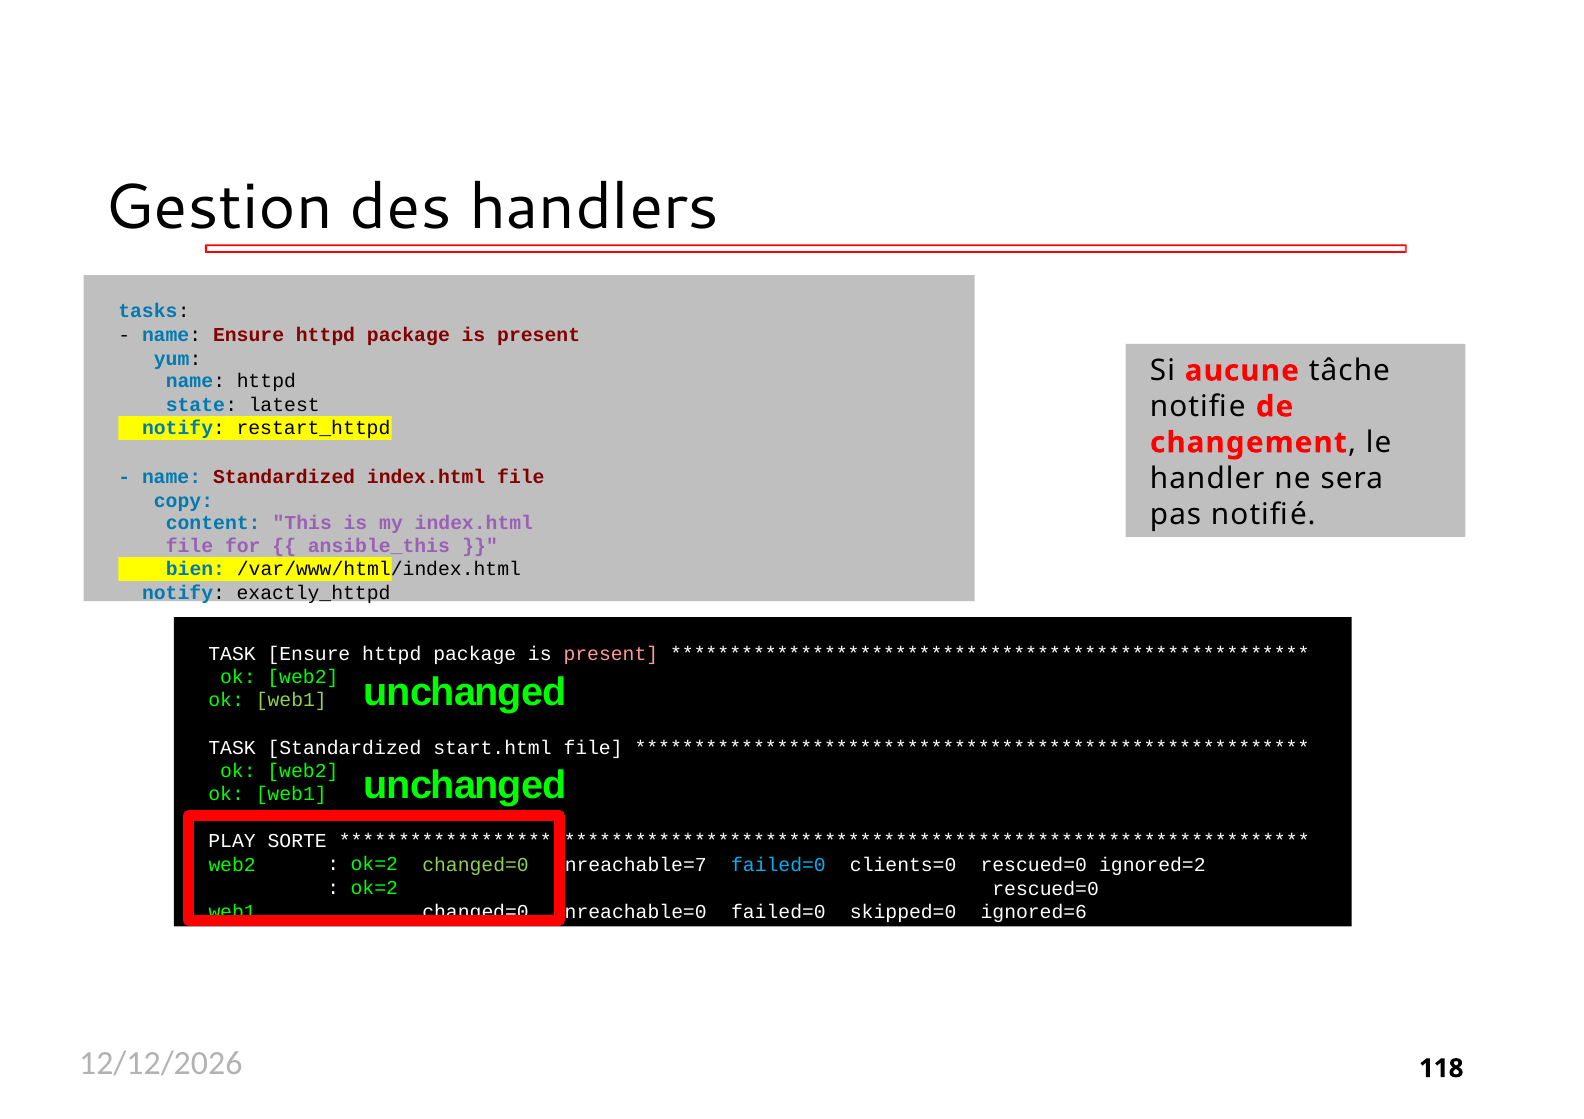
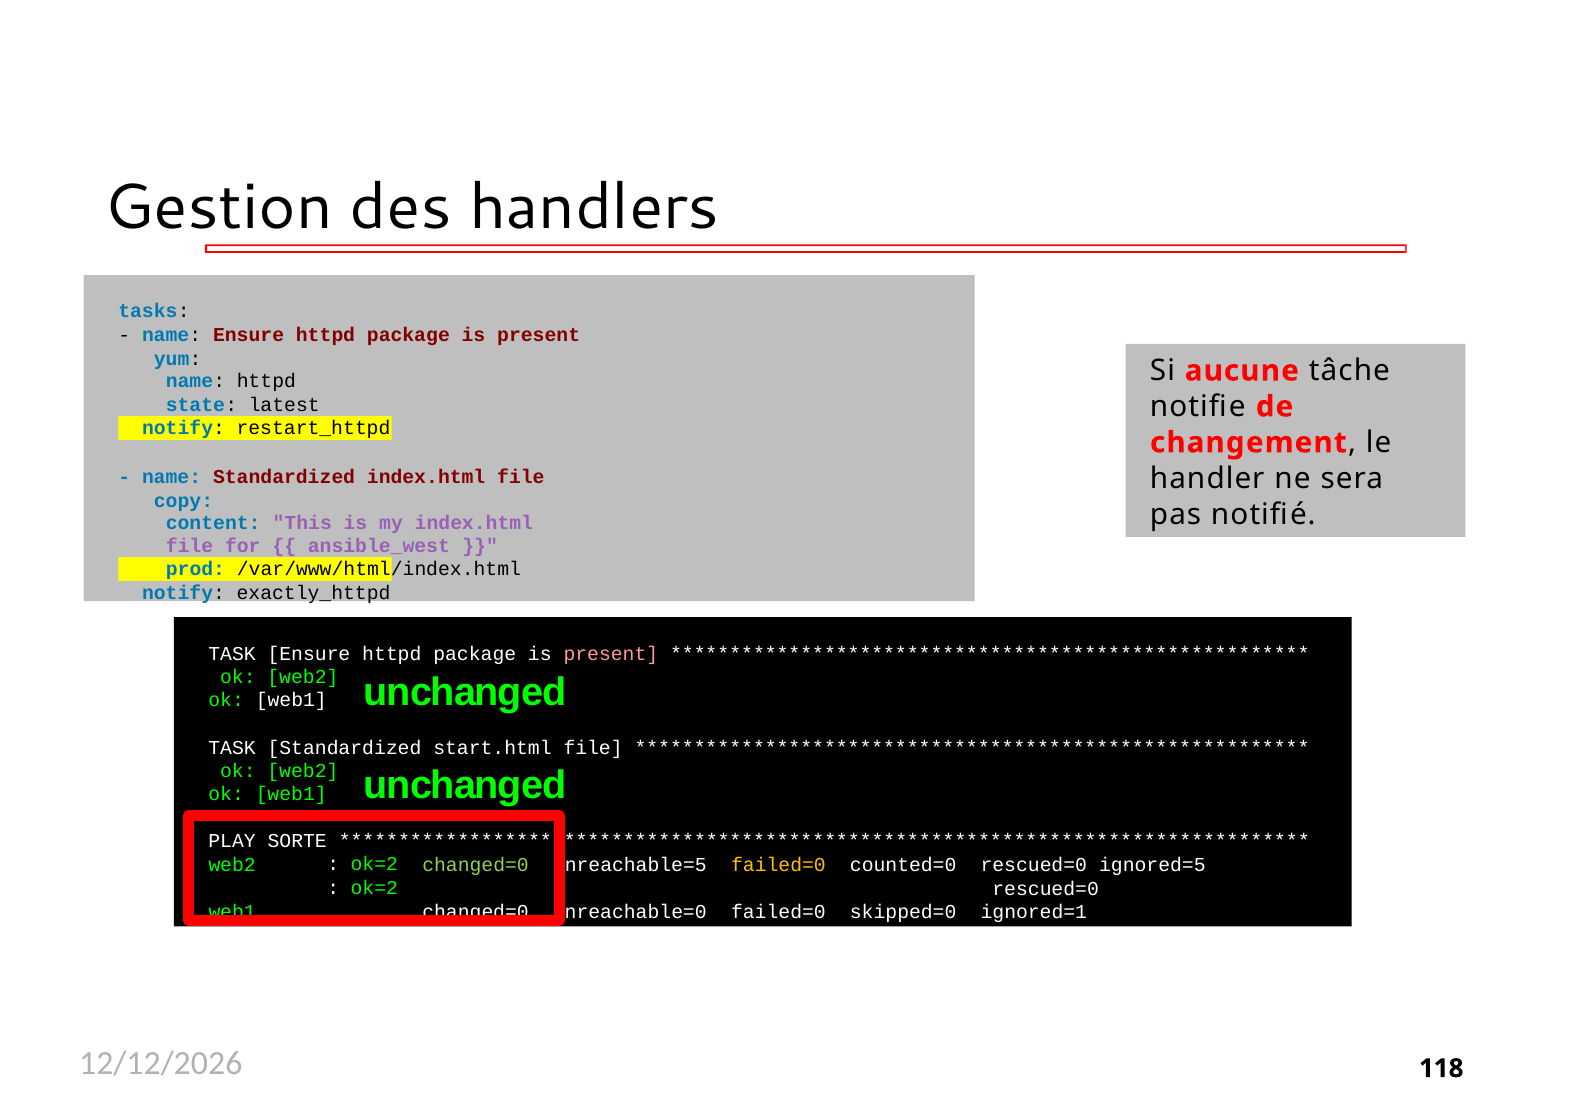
ansible_this: ansible_this -> ansible_west
bien: bien -> prod
web1 at (291, 700) colour: light green -> white
unreachable=7: unreachable=7 -> unreachable=5
failed=0 at (778, 865) colour: light blue -> yellow
clients=0: clients=0 -> counted=0
ignored=2: ignored=2 -> ignored=5
ignored=6: ignored=6 -> ignored=1
